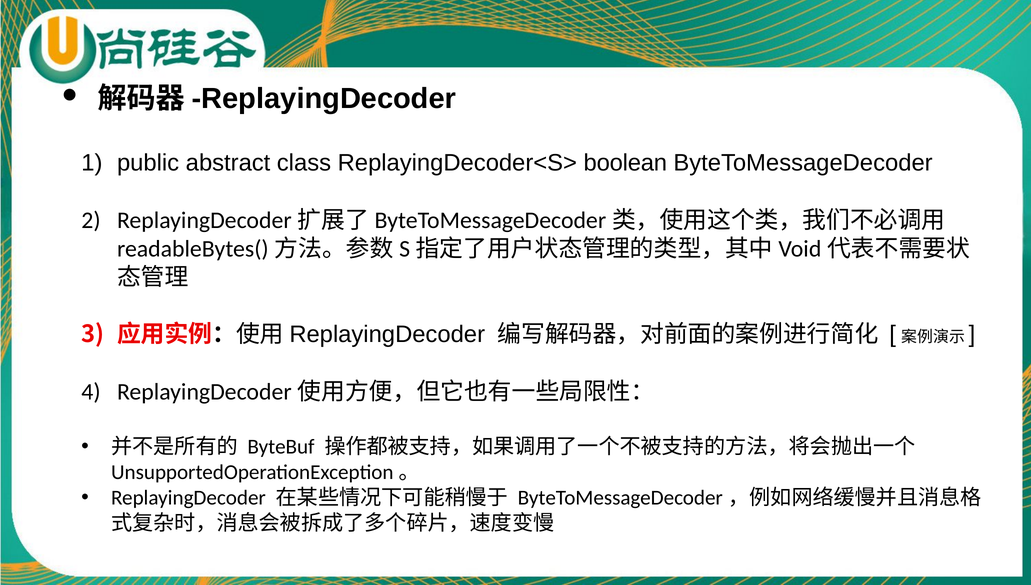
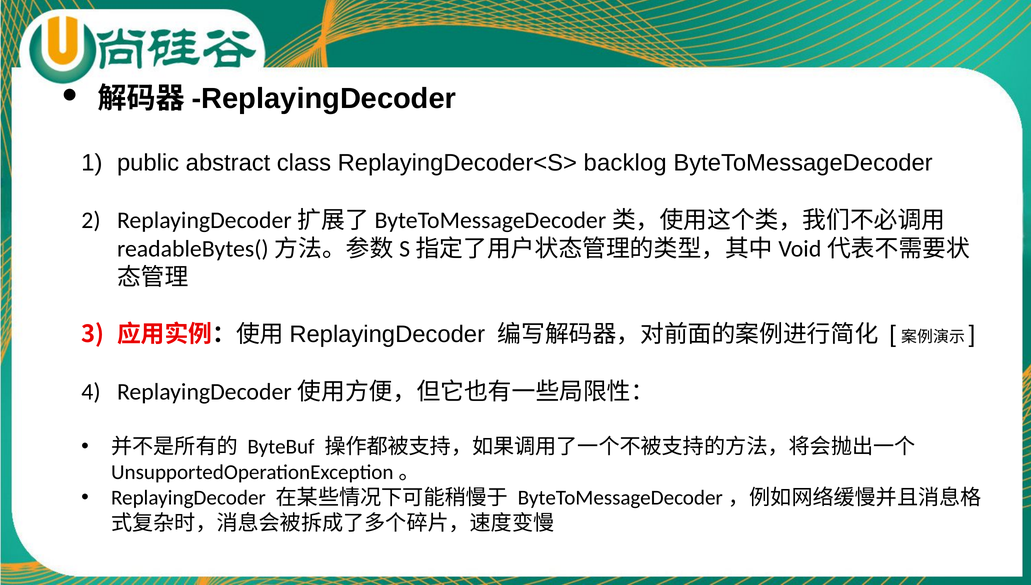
boolean: boolean -> backlog
